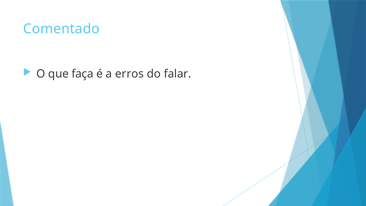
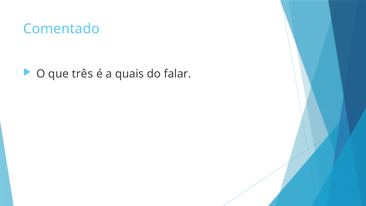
faça: faça -> três
erros: erros -> quais
